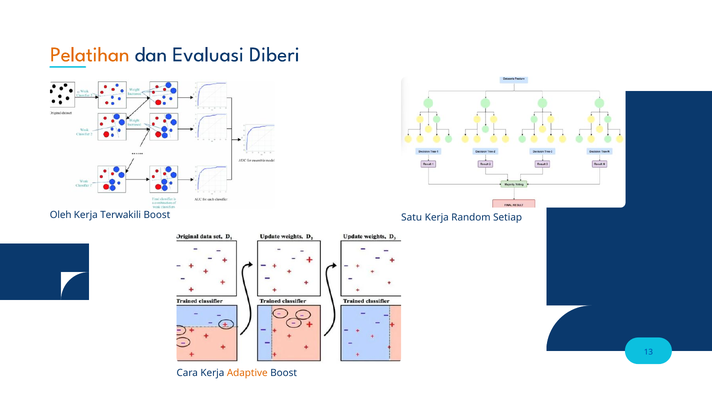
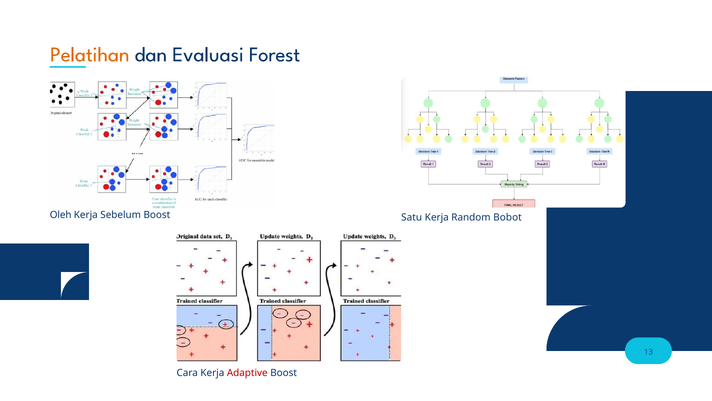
Diberi: Diberi -> Forest
Terwakili: Terwakili -> Sebelum
Setiap: Setiap -> Bobot
Adaptive colour: orange -> red
